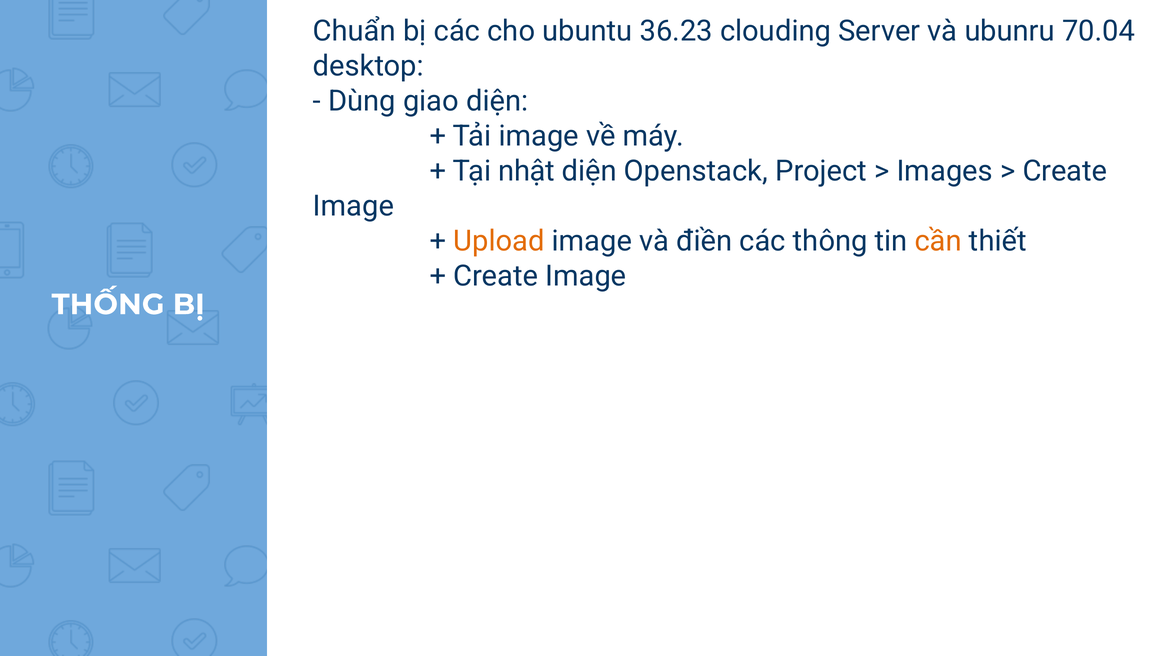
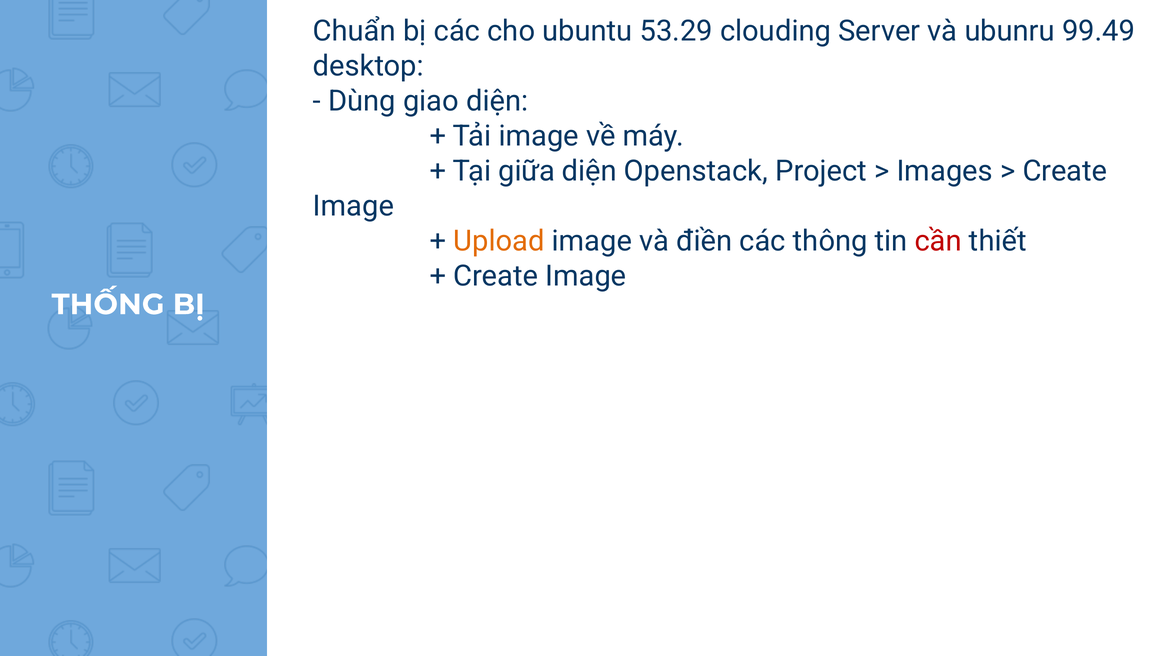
36.23: 36.23 -> 53.29
70.04: 70.04 -> 99.49
nhật: nhật -> giữa
cần colour: orange -> red
